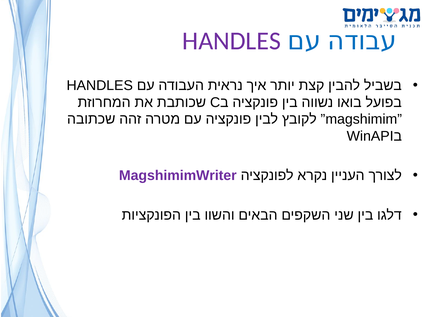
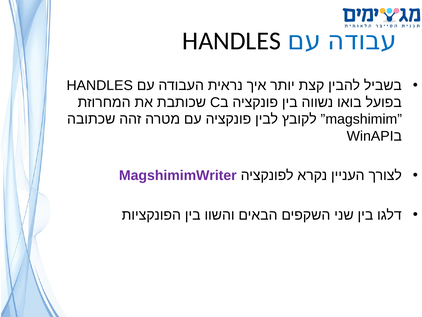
HANDLES at (232, 41) colour: purple -> black
